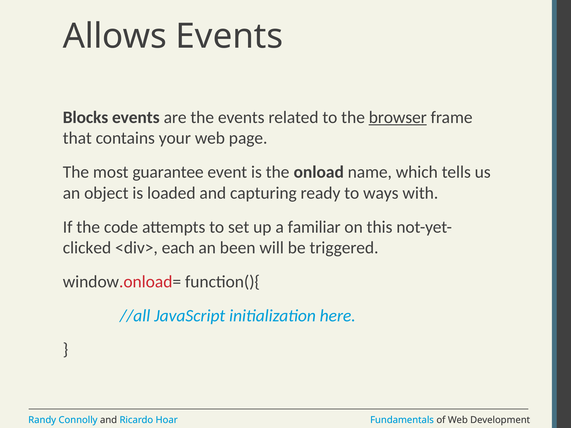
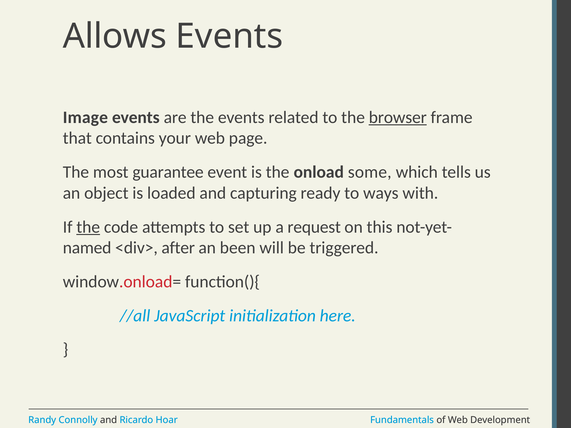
Blocks: Blocks -> Image
name: name -> some
the at (88, 227) underline: none -> present
familiar: familiar -> request
clicked: clicked -> named
each: each -> after
